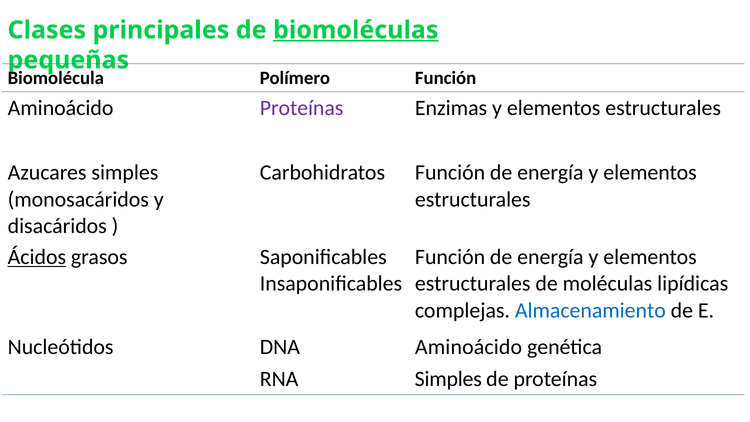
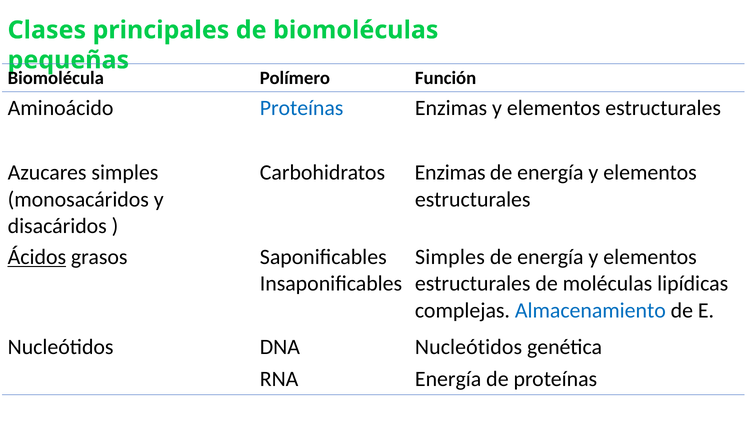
biomoléculas underline: present -> none
Proteínas at (302, 108) colour: purple -> blue
Carbohidratos Función: Función -> Enzimas
Función at (450, 257): Función -> Simples
DNA Aminoácido: Aminoácido -> Nucleótidos
RNA Simples: Simples -> Energía
